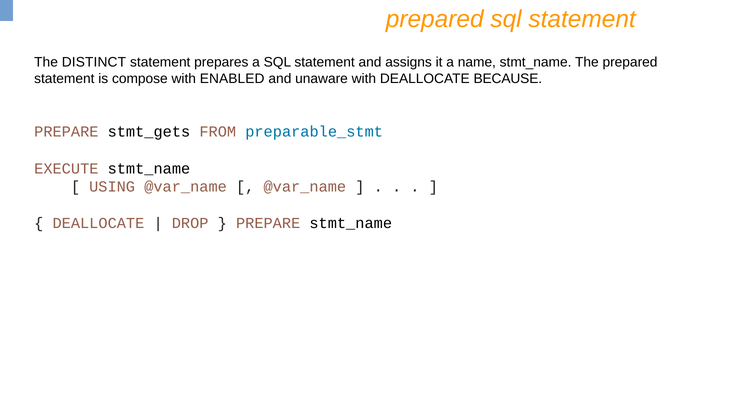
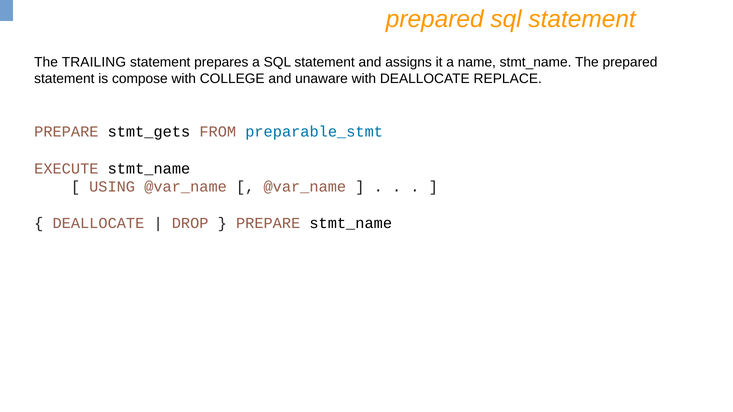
DISTINCT: DISTINCT -> TRAILING
ENABLED: ENABLED -> COLLEGE
BECAUSE: BECAUSE -> REPLACE
